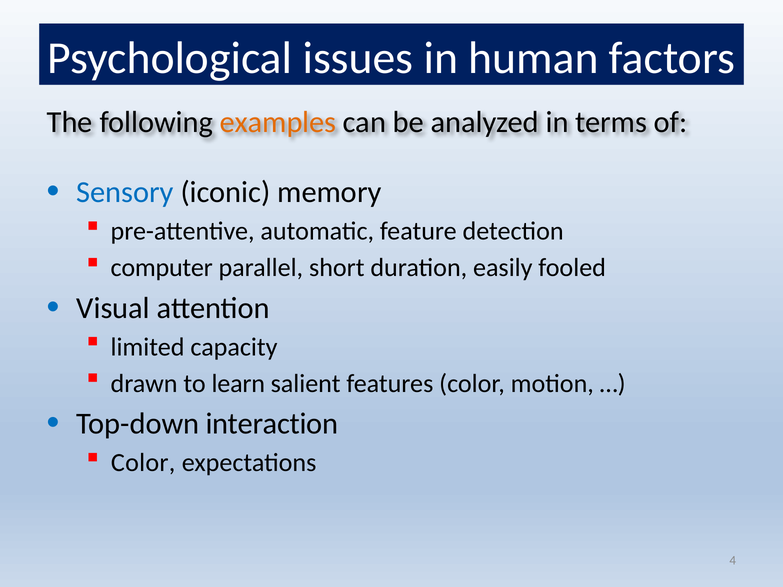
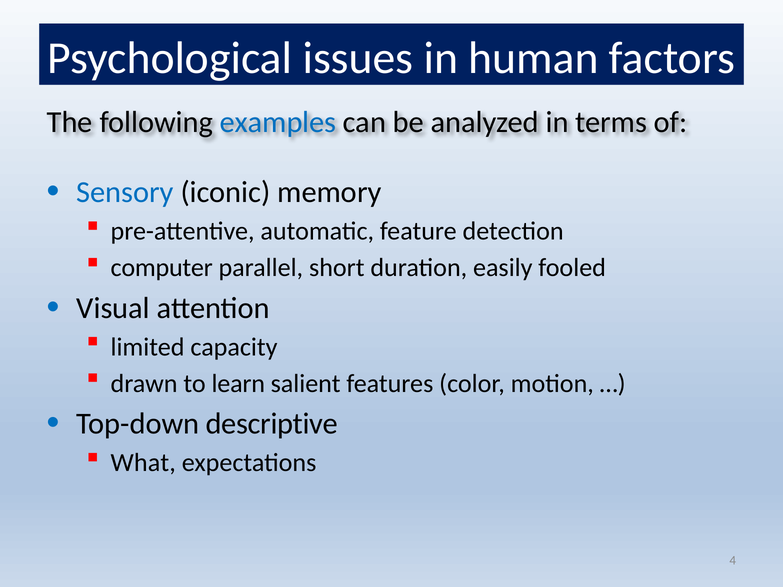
examples colour: orange -> blue
interaction: interaction -> descriptive
Color at (143, 463): Color -> What
